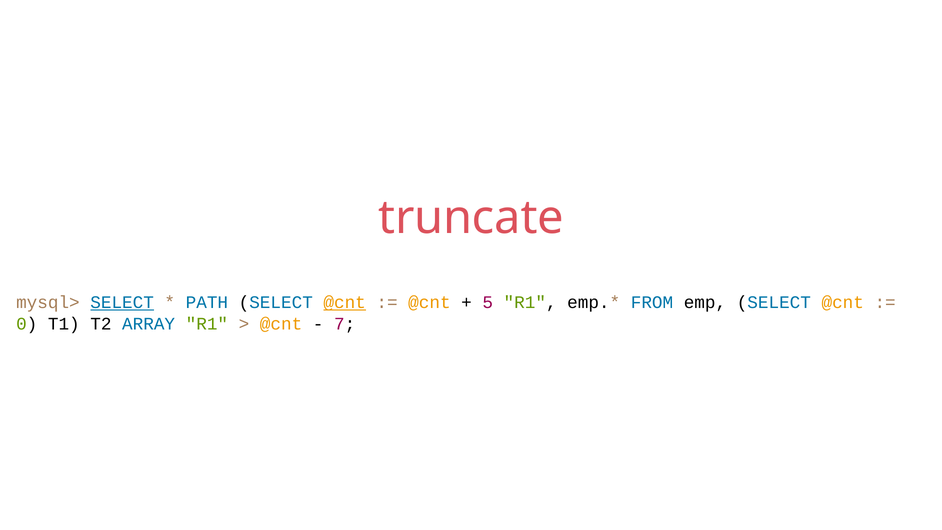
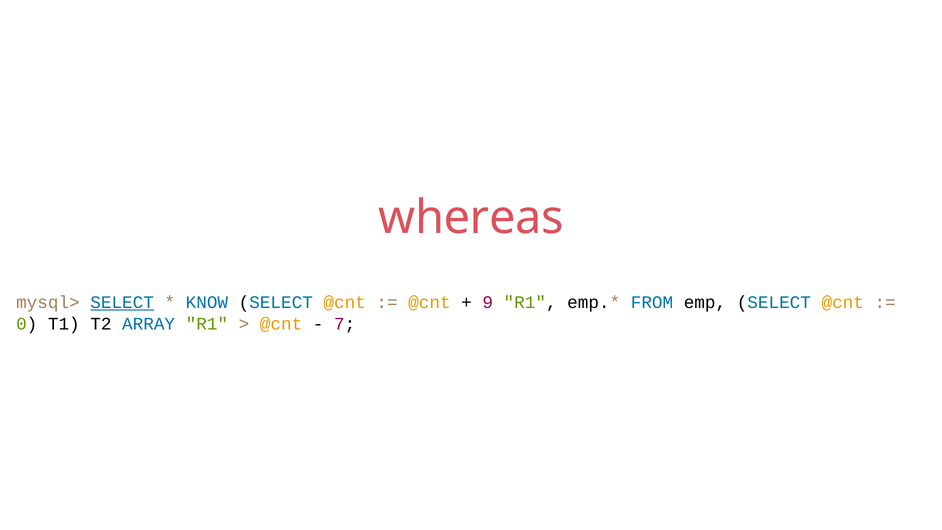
truncate: truncate -> whereas
PATH: PATH -> KNOW
@cnt at (345, 302) underline: present -> none
5: 5 -> 9
